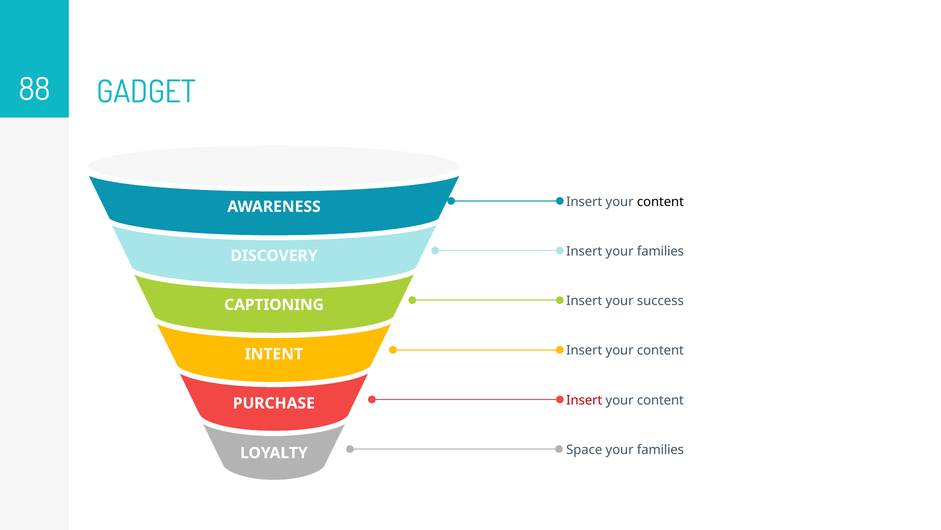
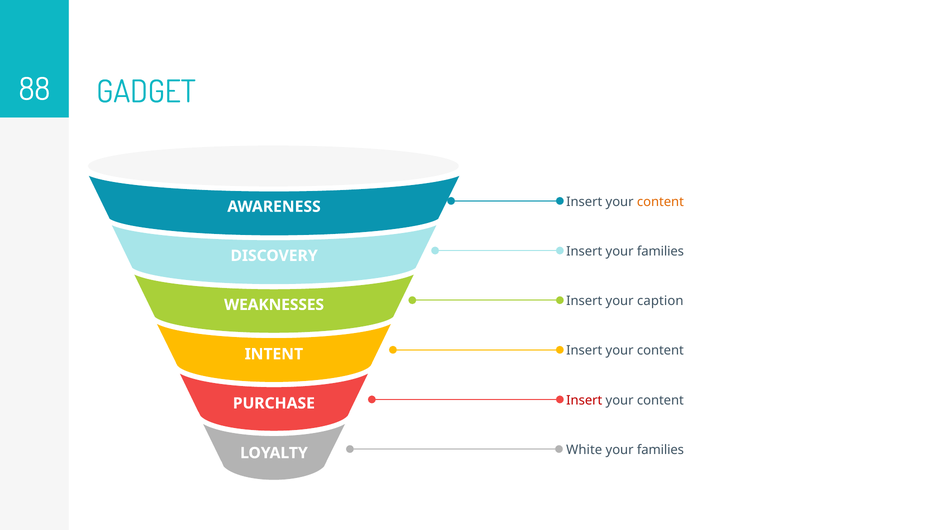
content at (660, 202) colour: black -> orange
success: success -> caption
CAPTIONING: CAPTIONING -> WEAKNESSES
Space: Space -> White
